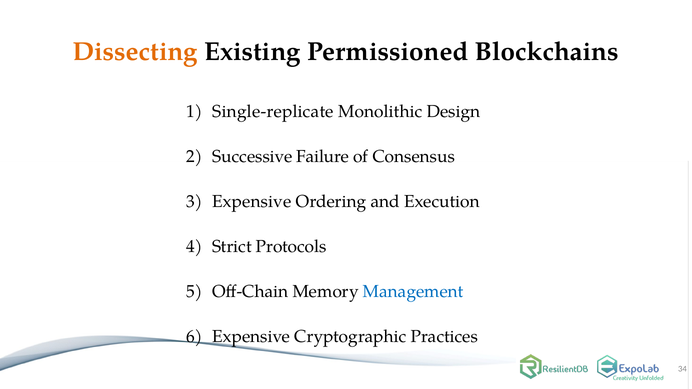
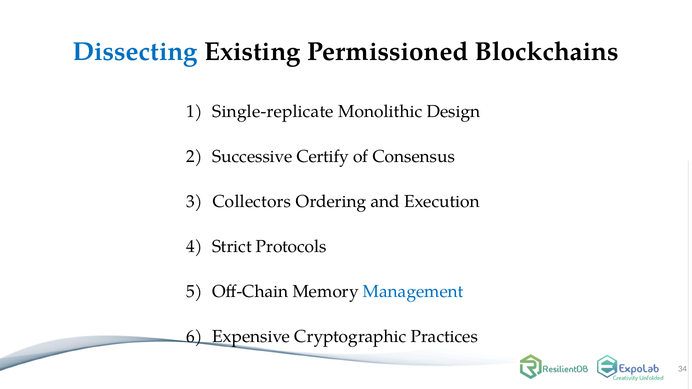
Dissecting colour: orange -> blue
Failure: Failure -> Certify
Expensive at (252, 202): Expensive -> Collectors
